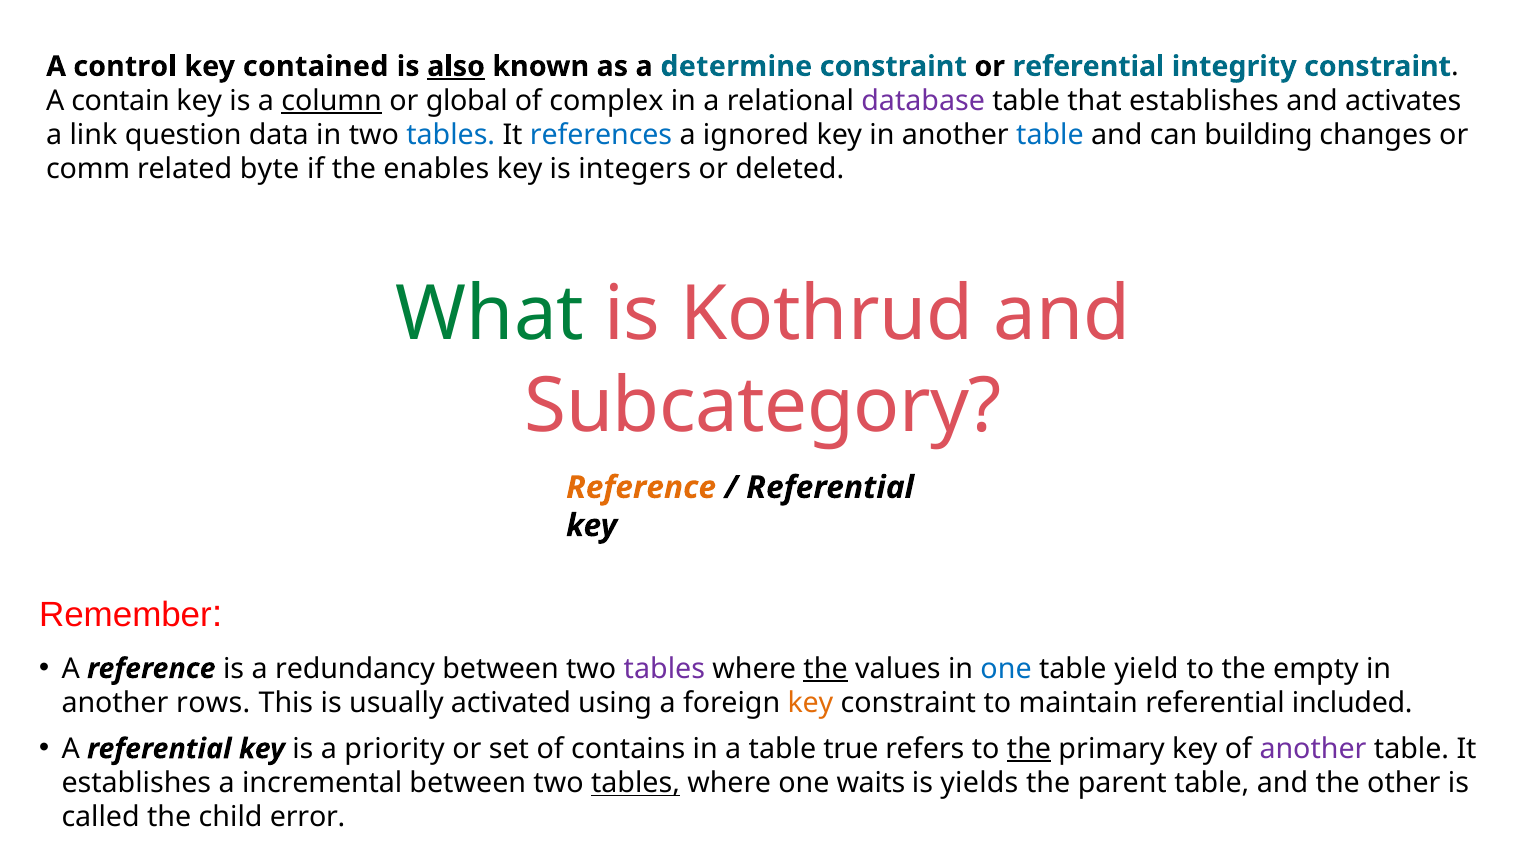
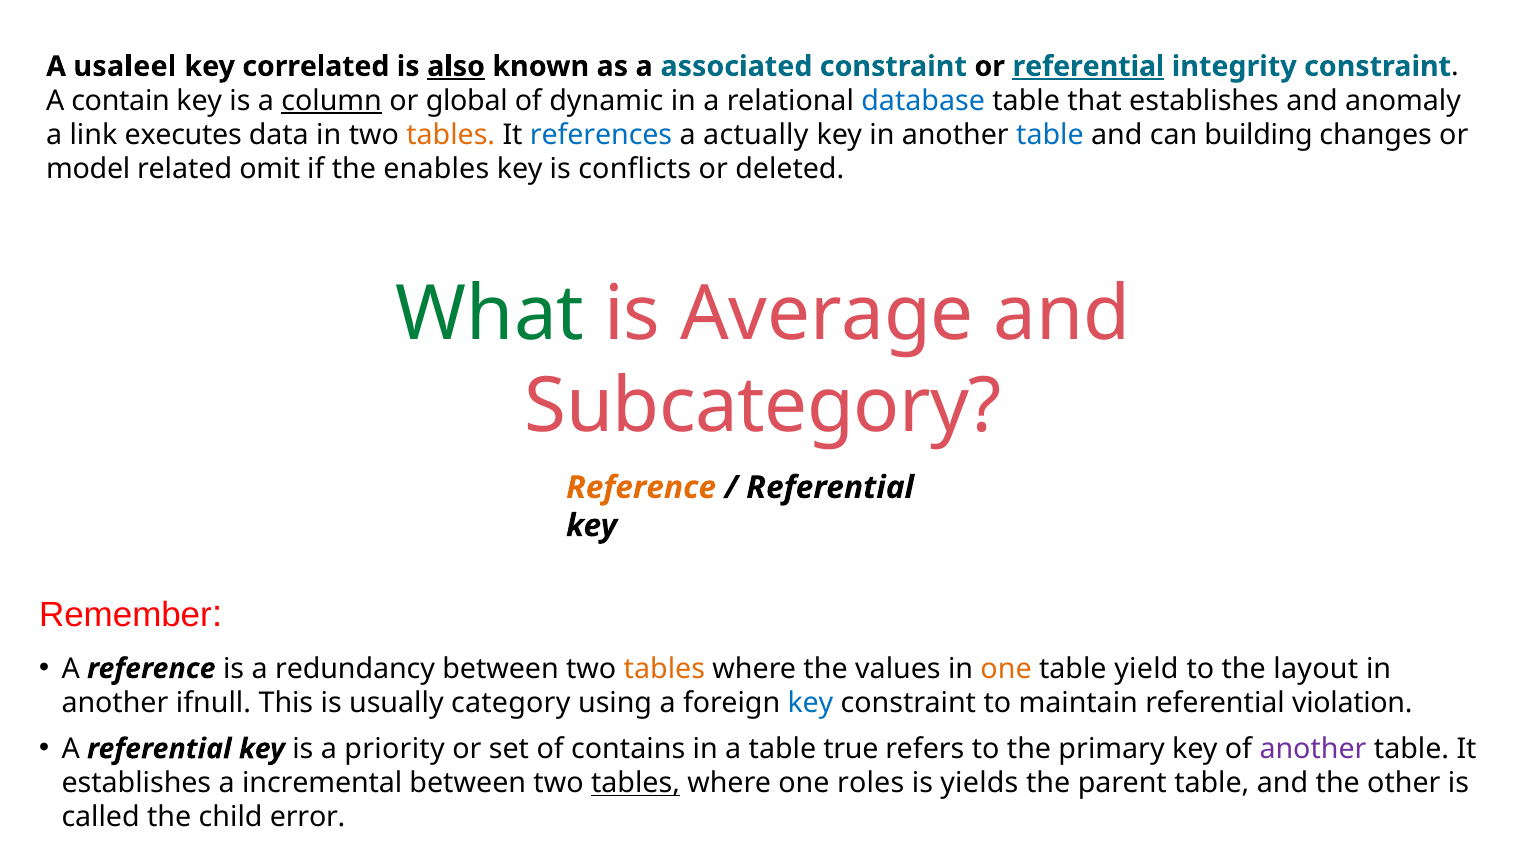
control: control -> usaleel
contained: contained -> correlated
determine: determine -> associated
referential at (1088, 66) underline: none -> present
complex: complex -> dynamic
database colour: purple -> blue
activates: activates -> anomaly
question: question -> executes
tables at (451, 135) colour: blue -> orange
ignored: ignored -> actually
comm: comm -> model
byte: byte -> omit
integers: integers -> conflicts
Kothrud: Kothrud -> Average
tables at (664, 669) colour: purple -> orange
the at (826, 669) underline: present -> none
one at (1006, 669) colour: blue -> orange
empty: empty -> layout
rows: rows -> ifnull
activated: activated -> category
key at (810, 703) colour: orange -> blue
included: included -> violation
the at (1029, 749) underline: present -> none
waits: waits -> roles
